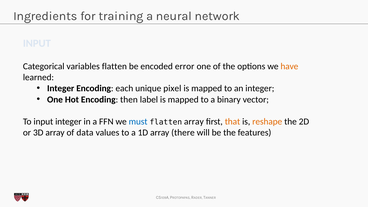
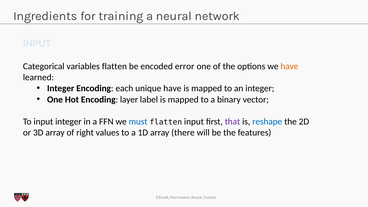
unique pixel: pixel -> have
then: then -> layer
flatten array: array -> input
that colour: orange -> purple
reshape colour: orange -> blue
data: data -> right
